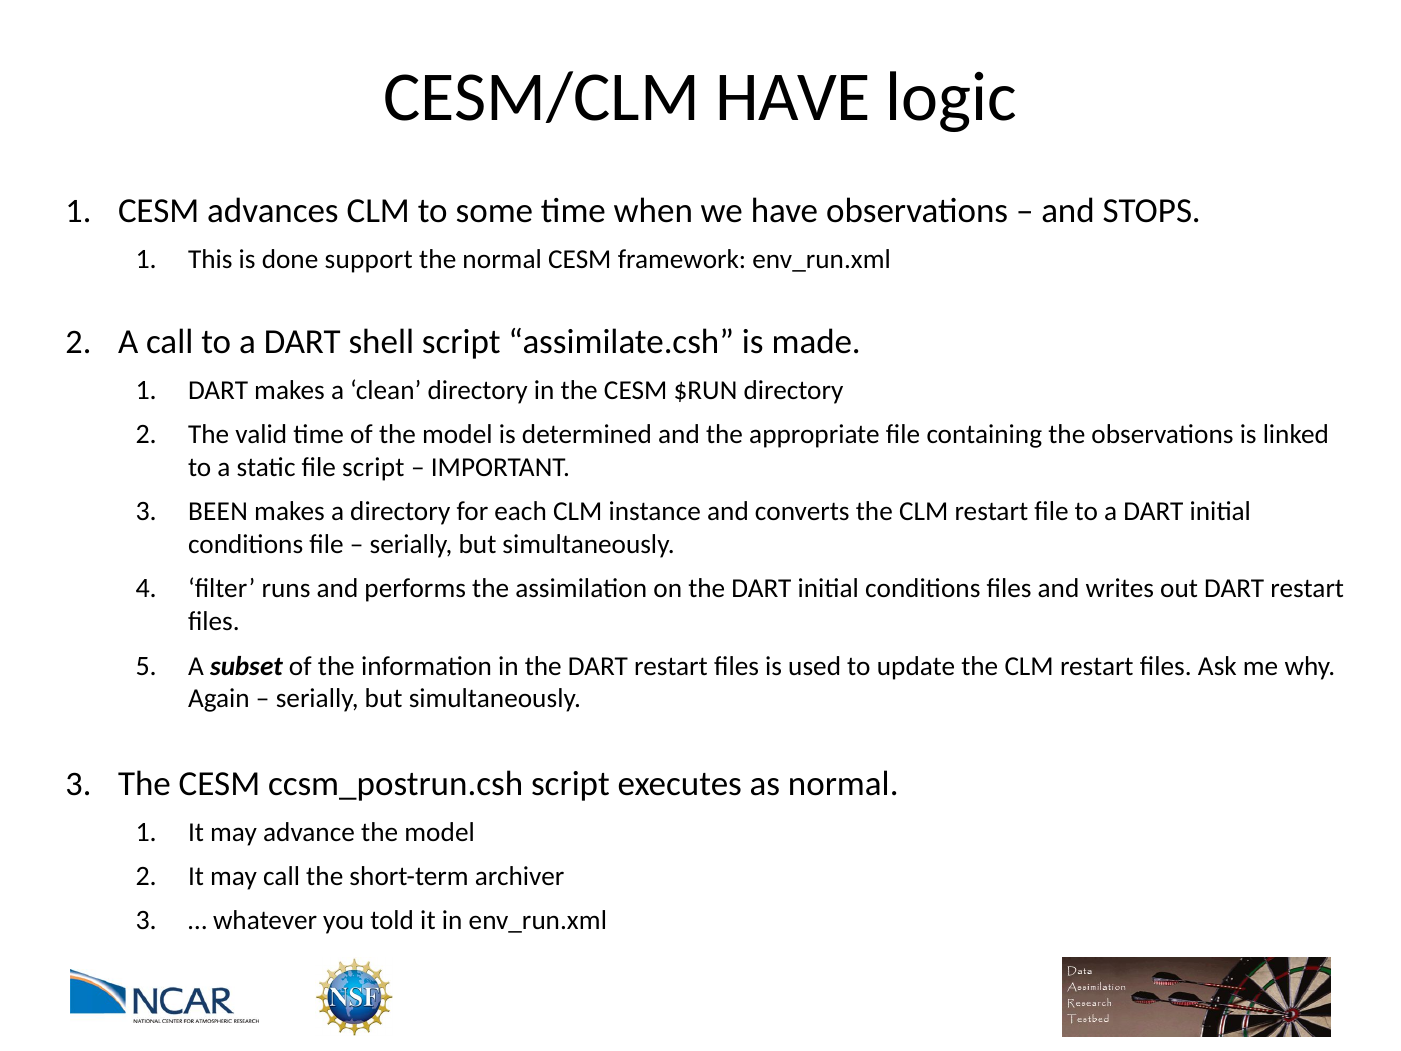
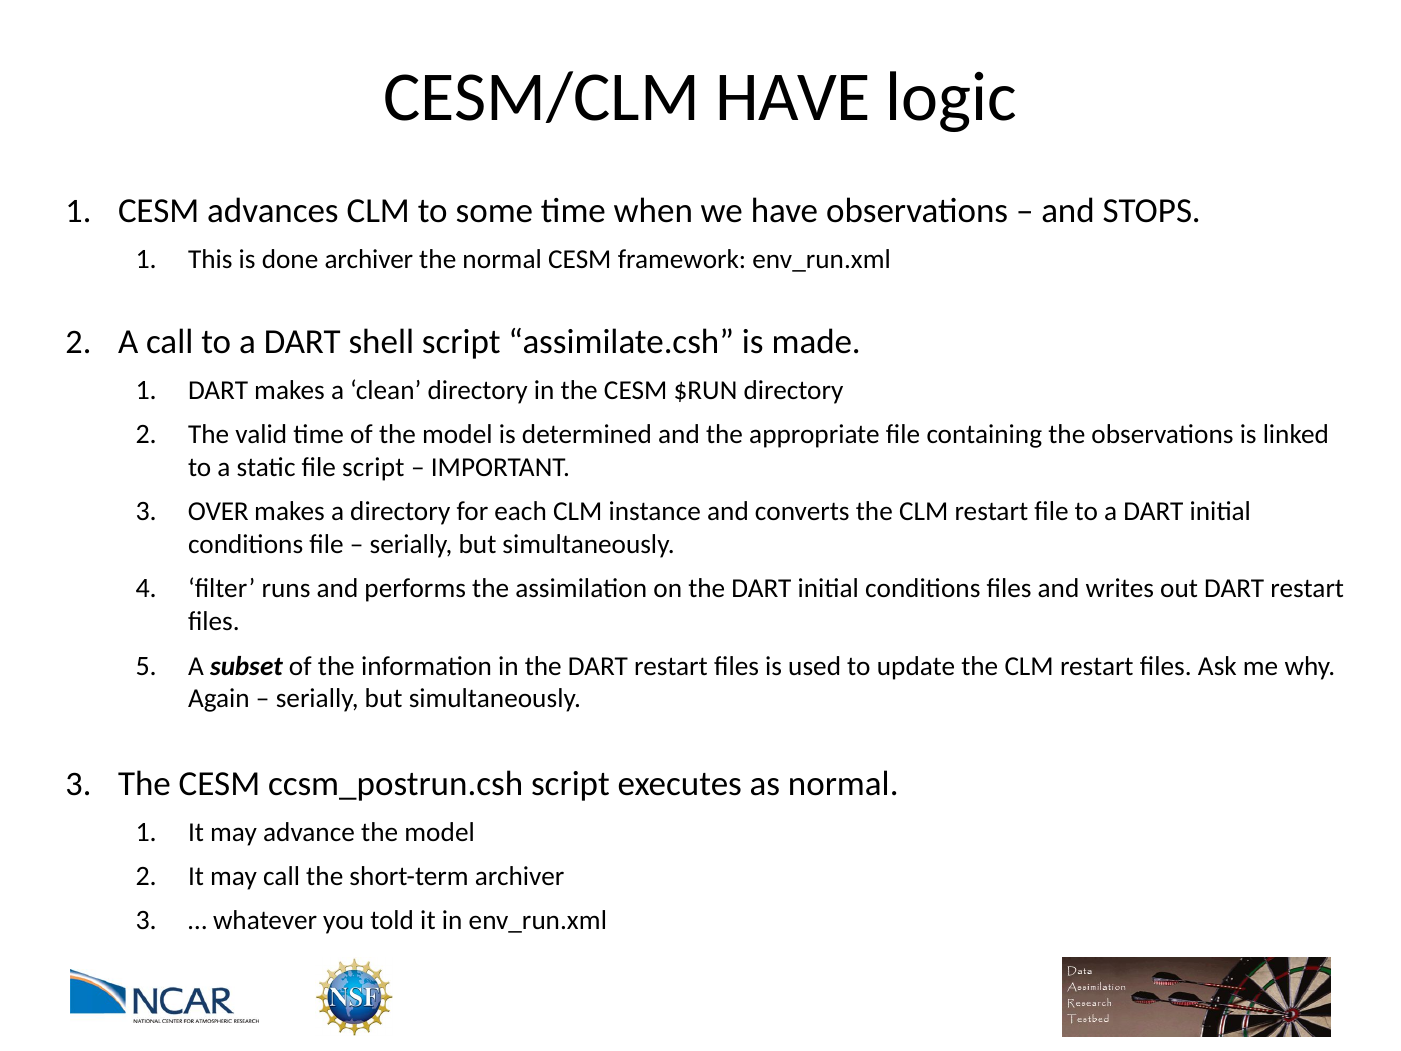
done support: support -> archiver
BEEN: BEEN -> OVER
